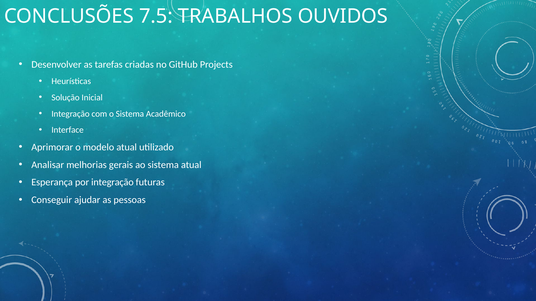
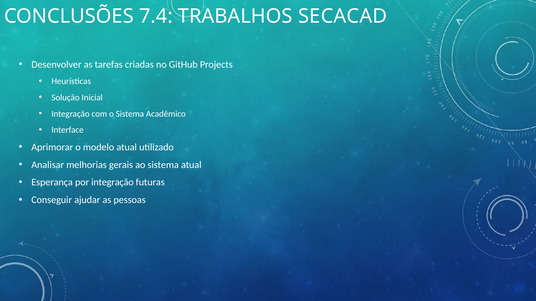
7.5: 7.5 -> 7.4
OUVIDOS: OUVIDOS -> SECACAD
